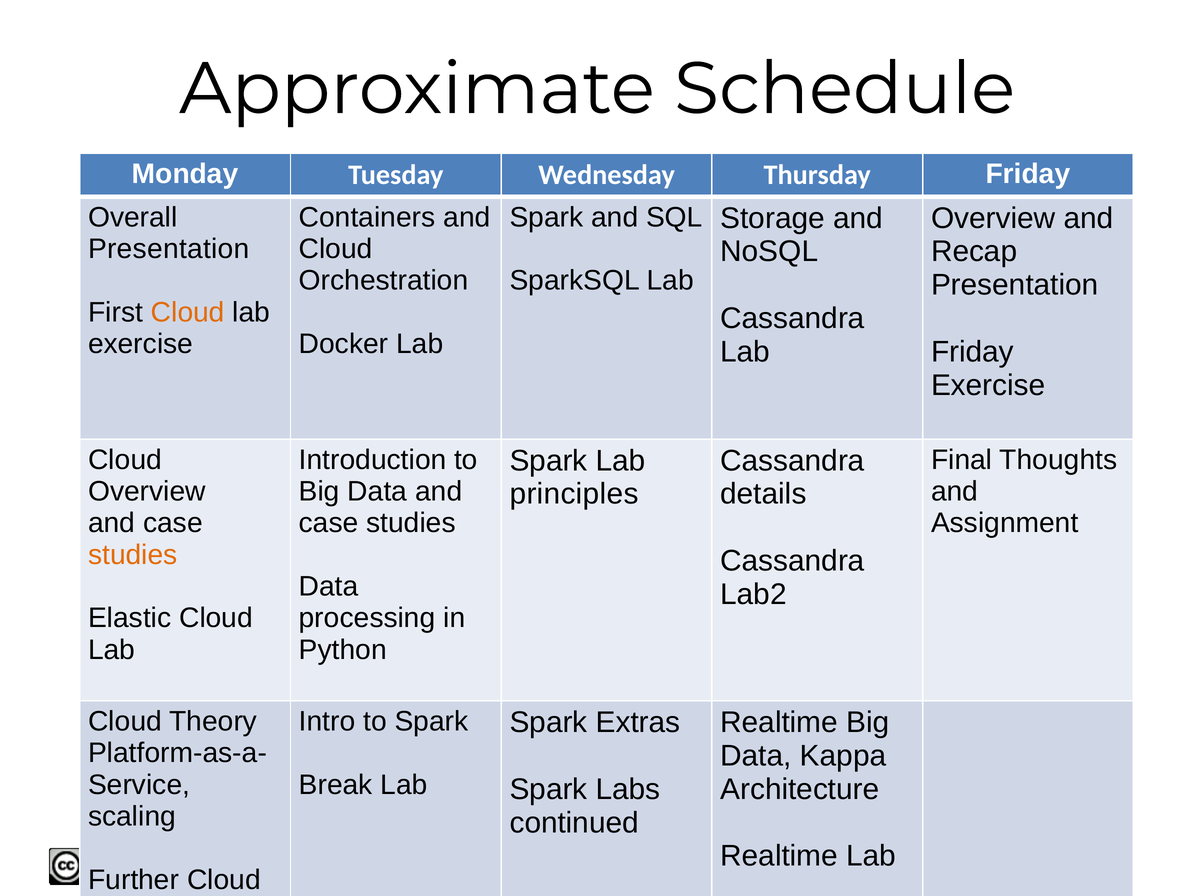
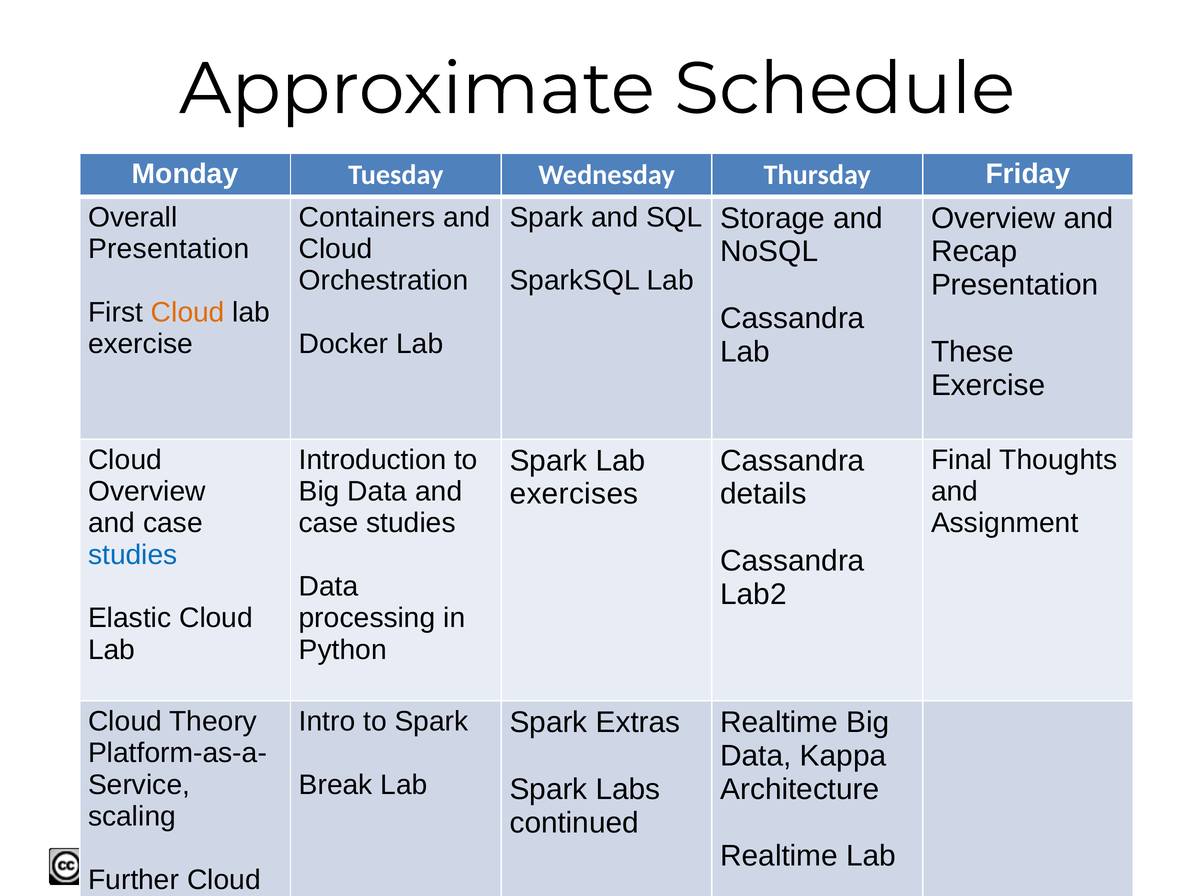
Friday at (972, 352): Friday -> These
principles: principles -> exercises
studies at (133, 555) colour: orange -> blue
